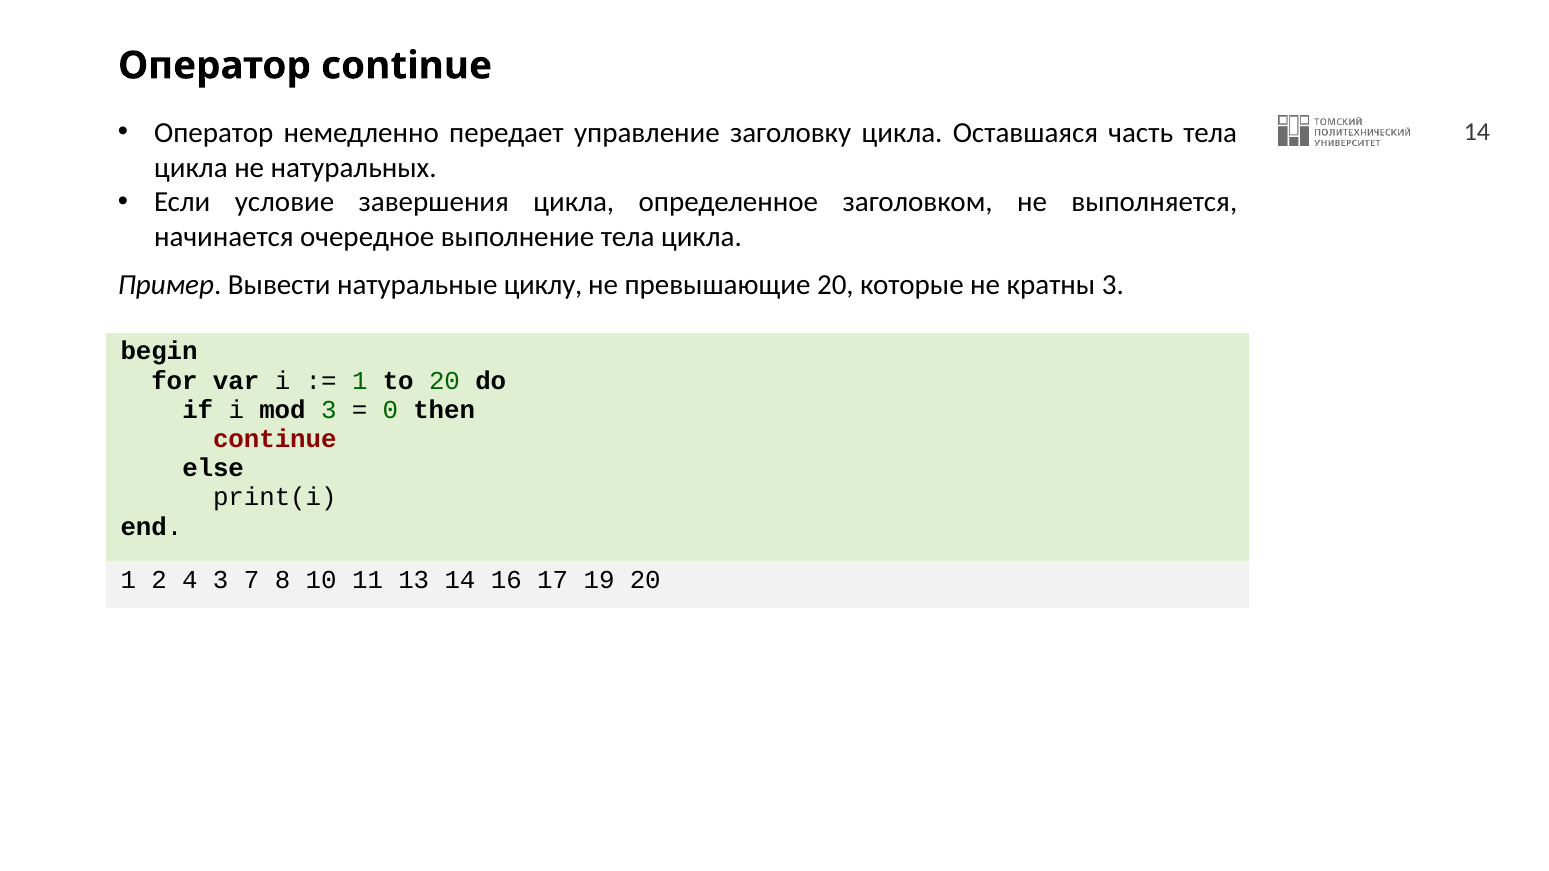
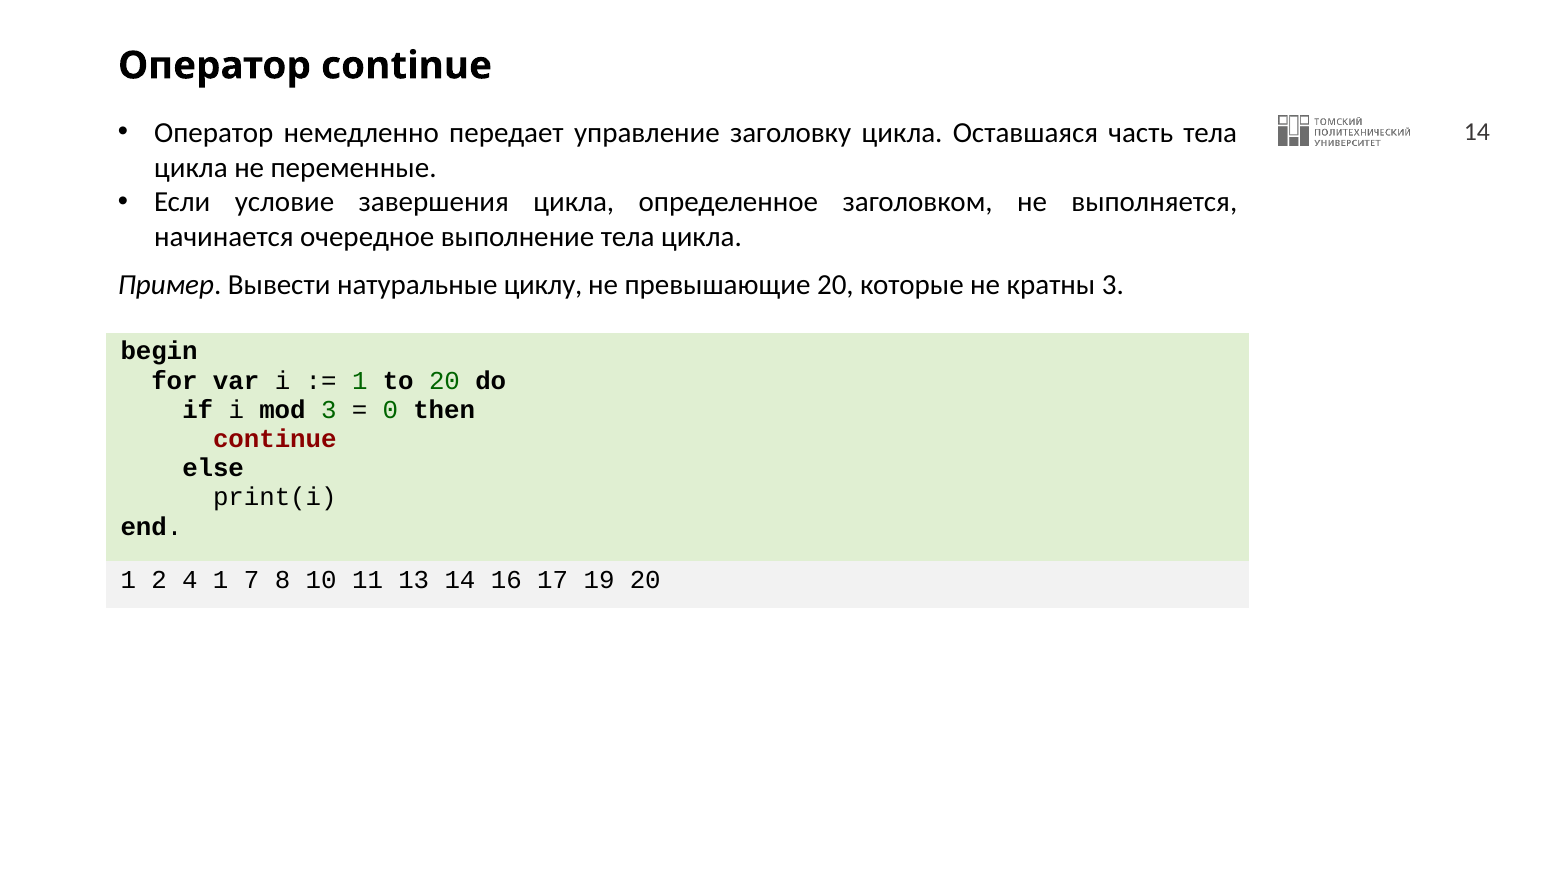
натуральных: натуральных -> переменные
4 3: 3 -> 1
